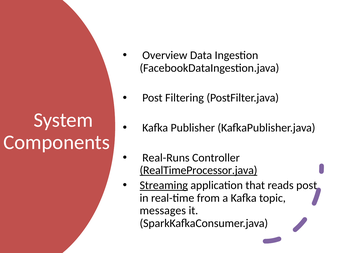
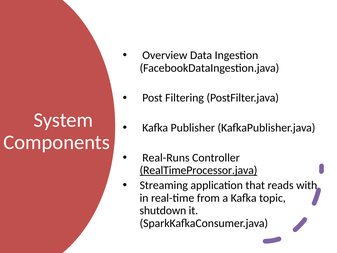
Streaming underline: present -> none
reads post: post -> with
messages: messages -> shutdown
